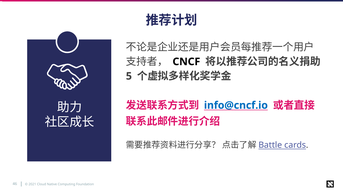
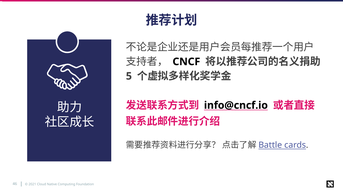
info@cncf.io colour: blue -> black
